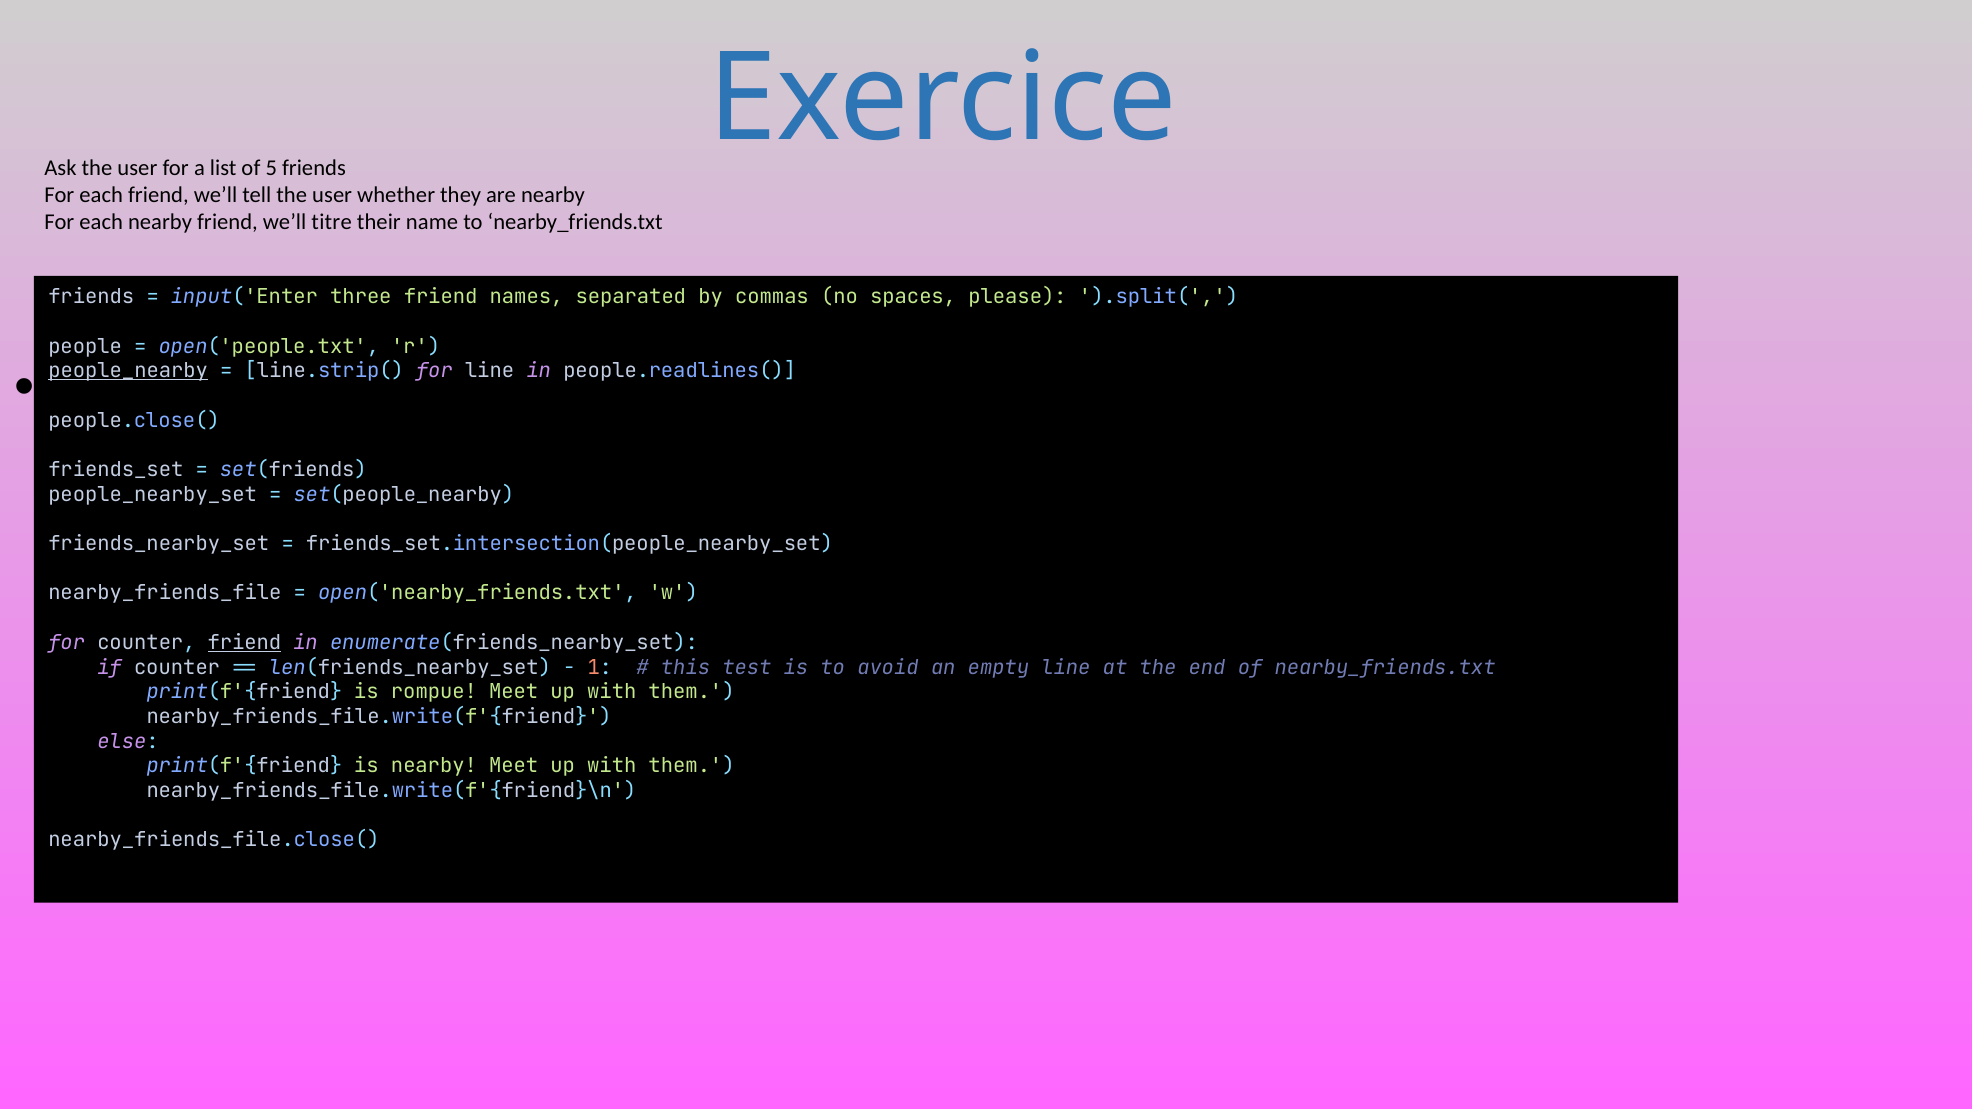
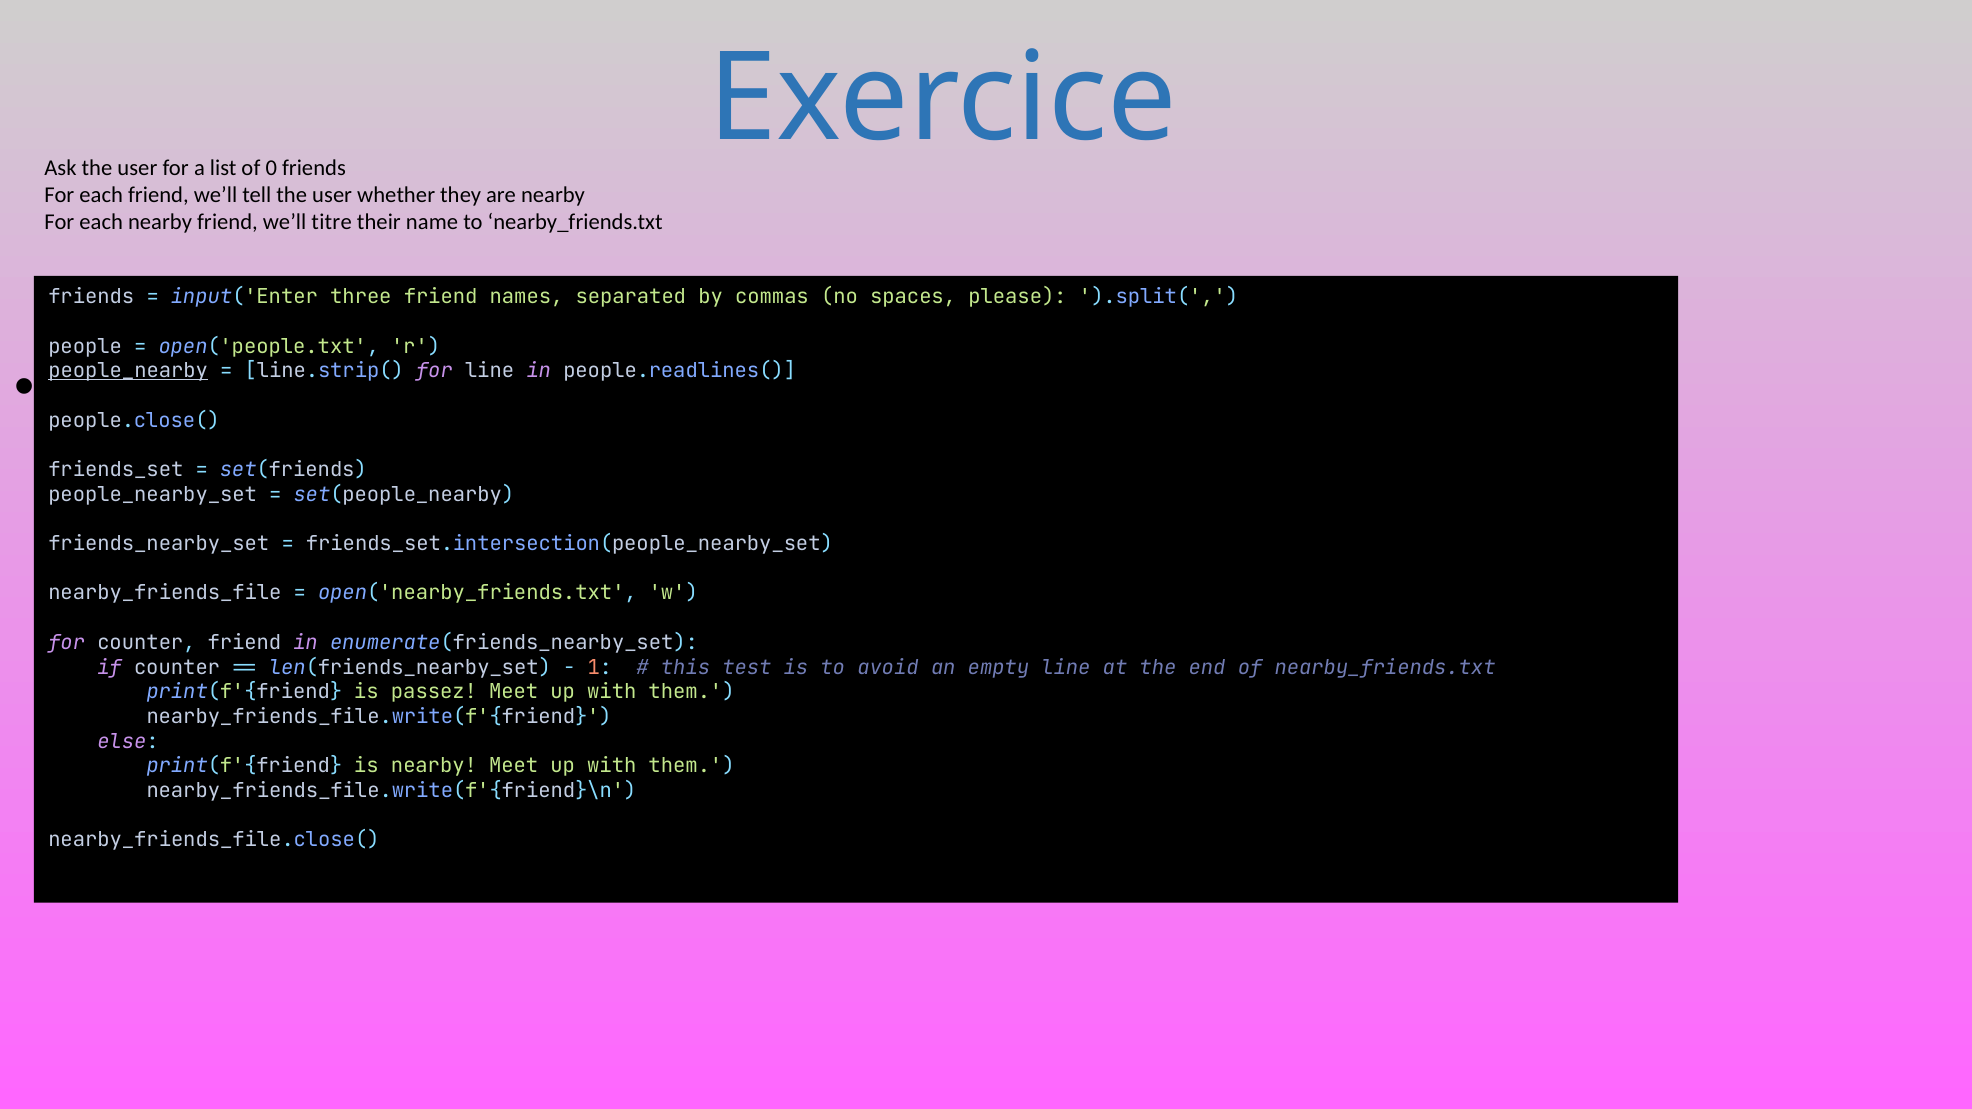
5: 5 -> 0
friend at (244, 643) underline: present -> none
rompue: rompue -> passez
